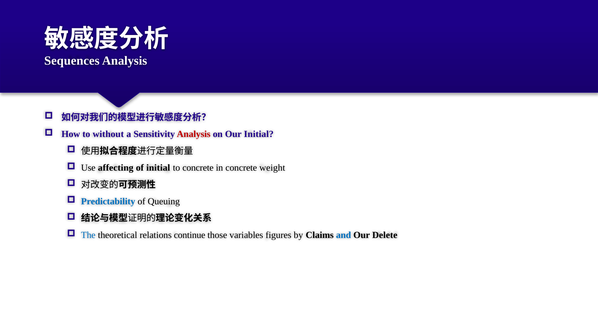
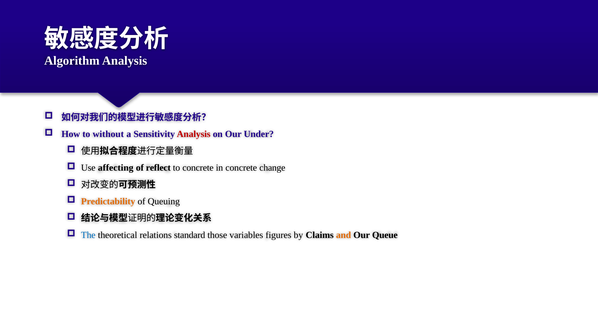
Sequences: Sequences -> Algorithm
Our Initial: Initial -> Under
of initial: initial -> reflect
weight: weight -> change
Predictability colour: blue -> orange
continue: continue -> standard
and colour: blue -> orange
Delete: Delete -> Queue
